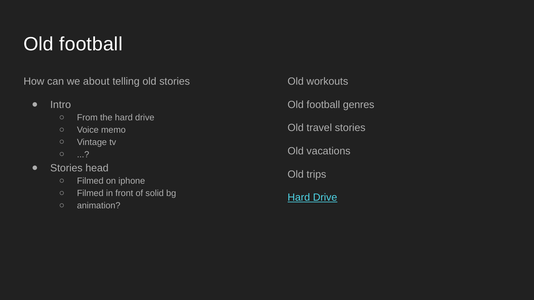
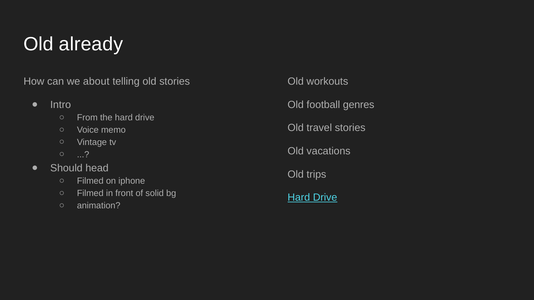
football at (91, 44): football -> already
Stories at (66, 168): Stories -> Should
